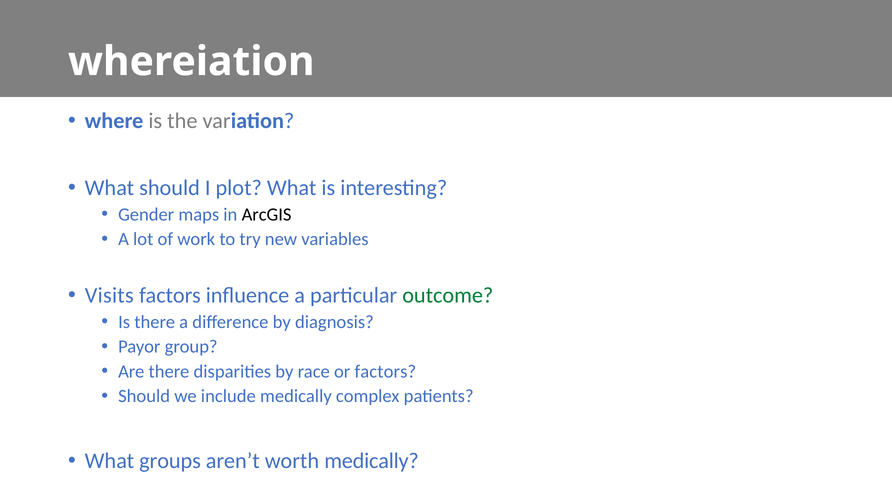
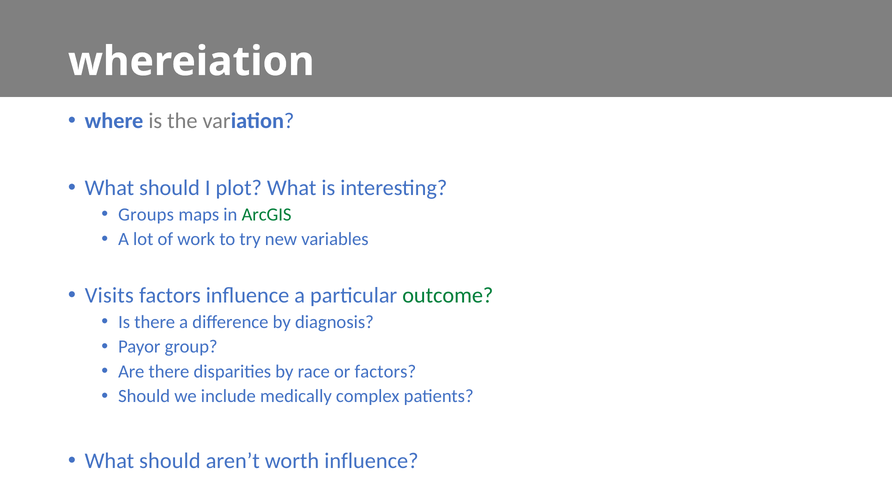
Gender: Gender -> Groups
ArcGIS colour: black -> green
groups at (170, 461): groups -> should
worth medically: medically -> influence
